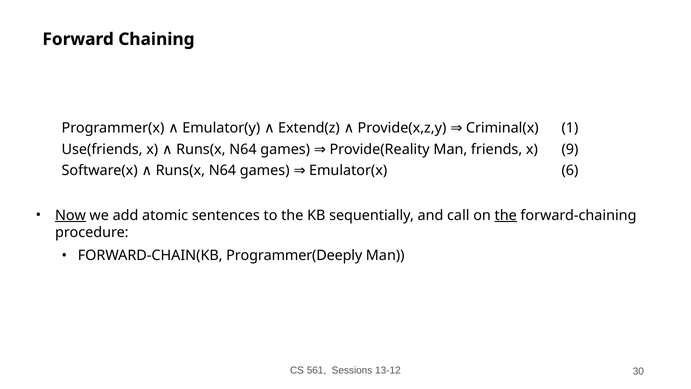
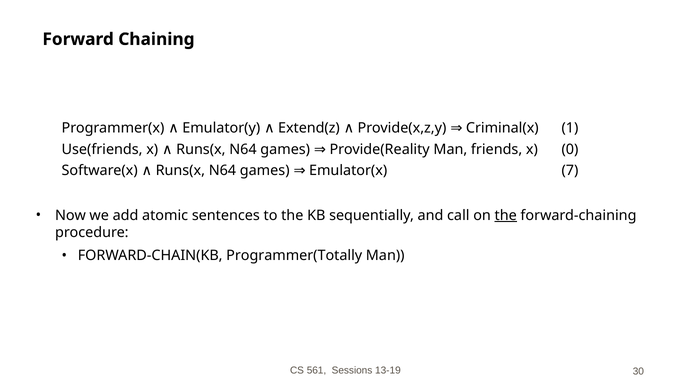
9: 9 -> 0
6: 6 -> 7
Now underline: present -> none
Programmer(Deeply: Programmer(Deeply -> Programmer(Totally
13-12: 13-12 -> 13-19
